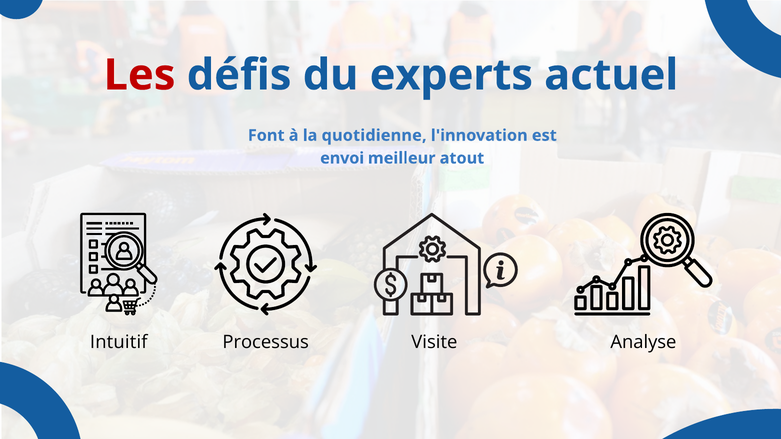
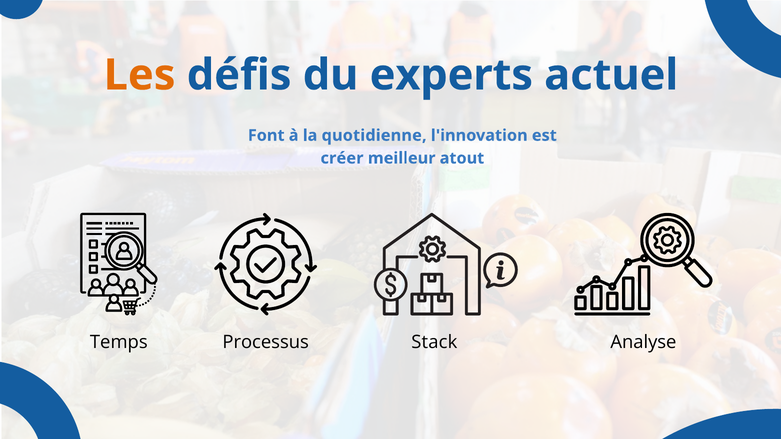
Les colour: red -> orange
envoi: envoi -> créer
Intuitif: Intuitif -> Temps
Visite: Visite -> Stack
